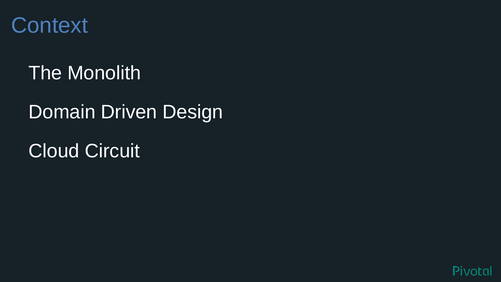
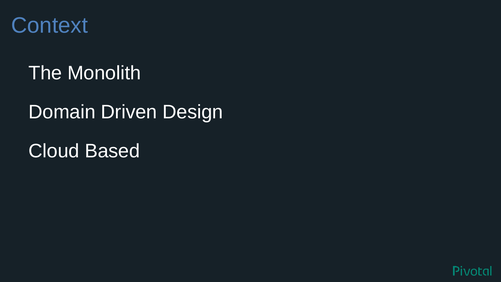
Circuit: Circuit -> Based
